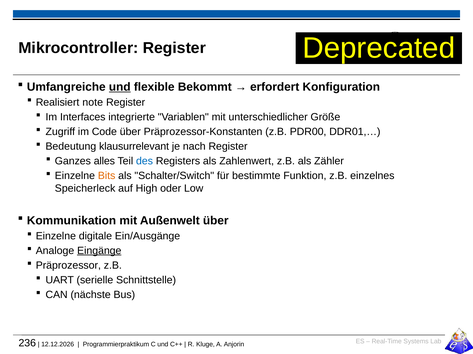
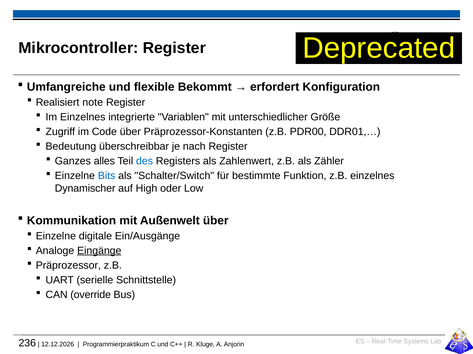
und at (120, 87) underline: present -> none
Im Interfaces: Interfaces -> Einzelnes
klausurrelevant: klausurrelevant -> überschreibbar
Bits colour: orange -> blue
Speicherleck: Speicherleck -> Dynamischer
nächste: nächste -> override
